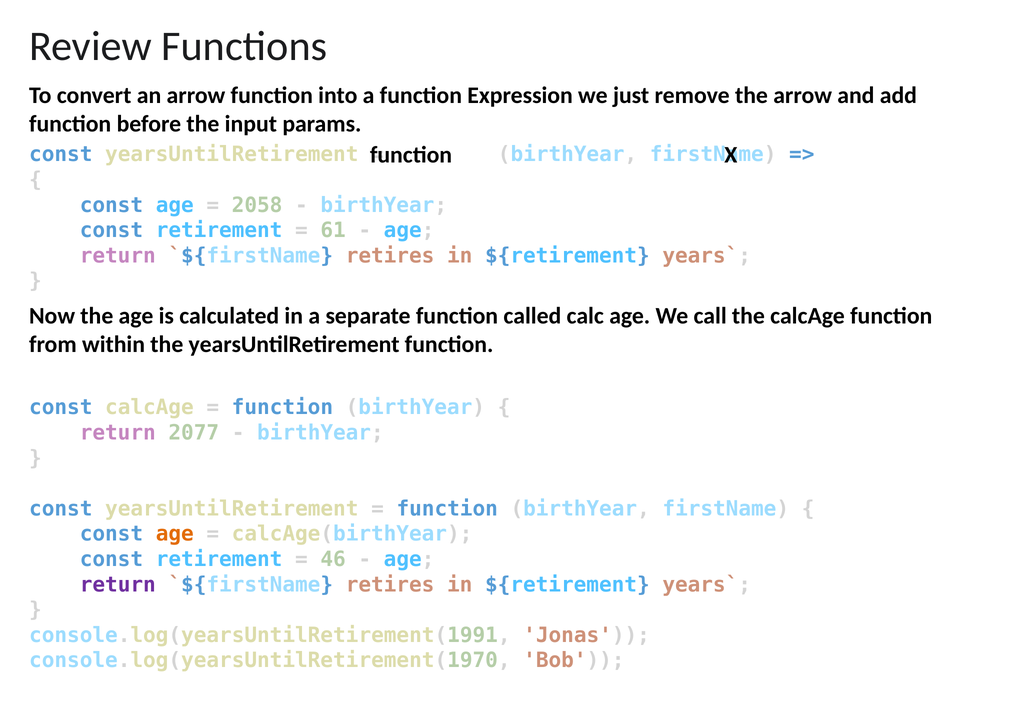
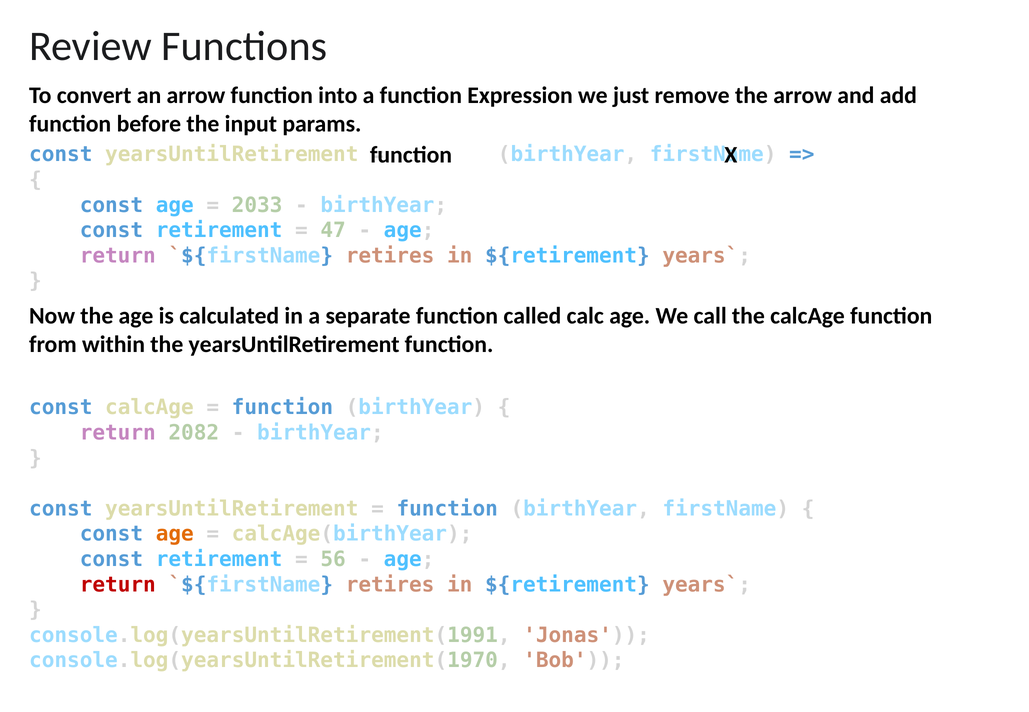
2058: 2058 -> 2033
61: 61 -> 47
2077: 2077 -> 2082
46: 46 -> 56
return at (118, 585) colour: purple -> red
